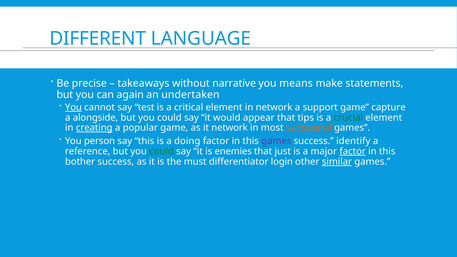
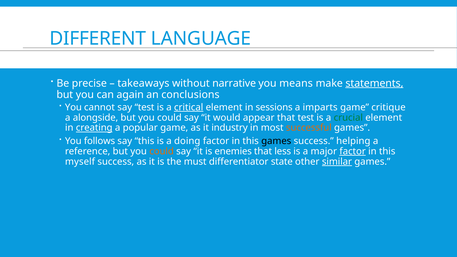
statements underline: none -> present
undertaken: undertaken -> conclusions
You at (73, 107) underline: present -> none
critical underline: none -> present
in network: network -> sessions
support: support -> imparts
capture: capture -> critique
that tips: tips -> test
it network: network -> industry
person: person -> follows
games at (276, 141) colour: purple -> black
identify: identify -> helping
could at (162, 151) colour: green -> orange
just: just -> less
bother: bother -> myself
login: login -> state
